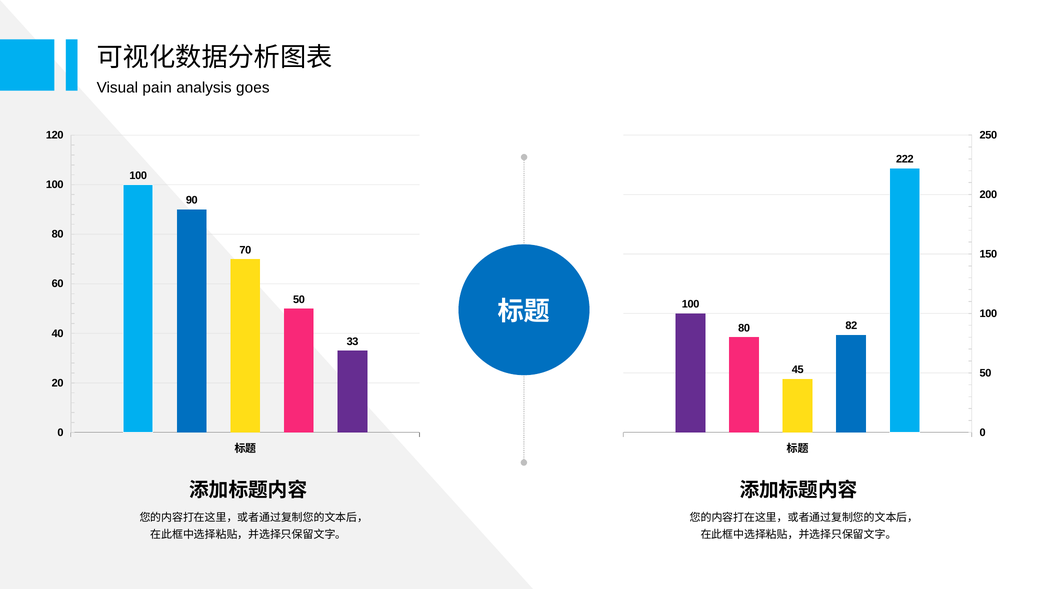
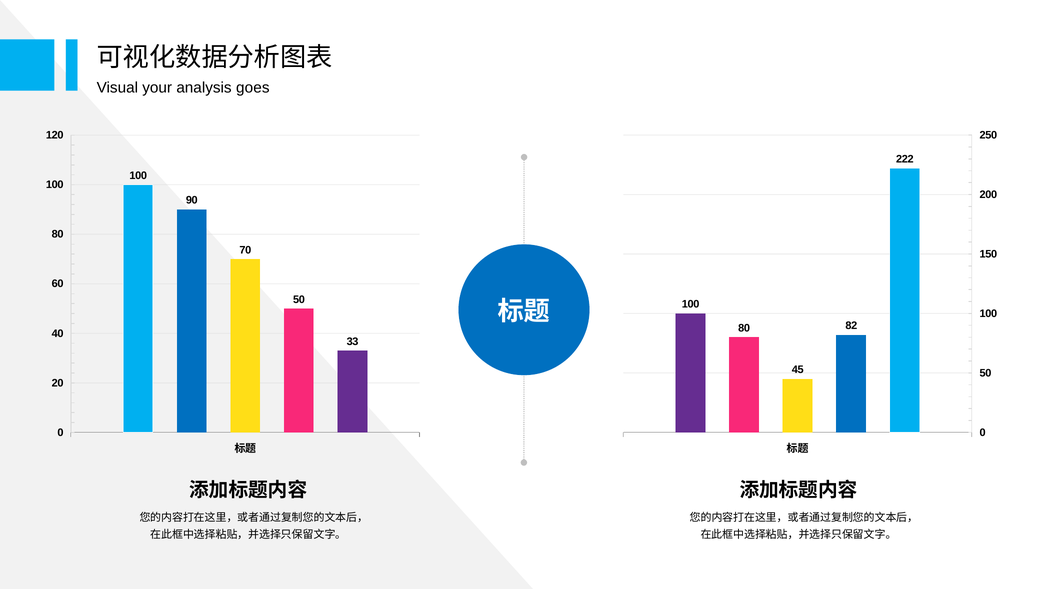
pain: pain -> your
